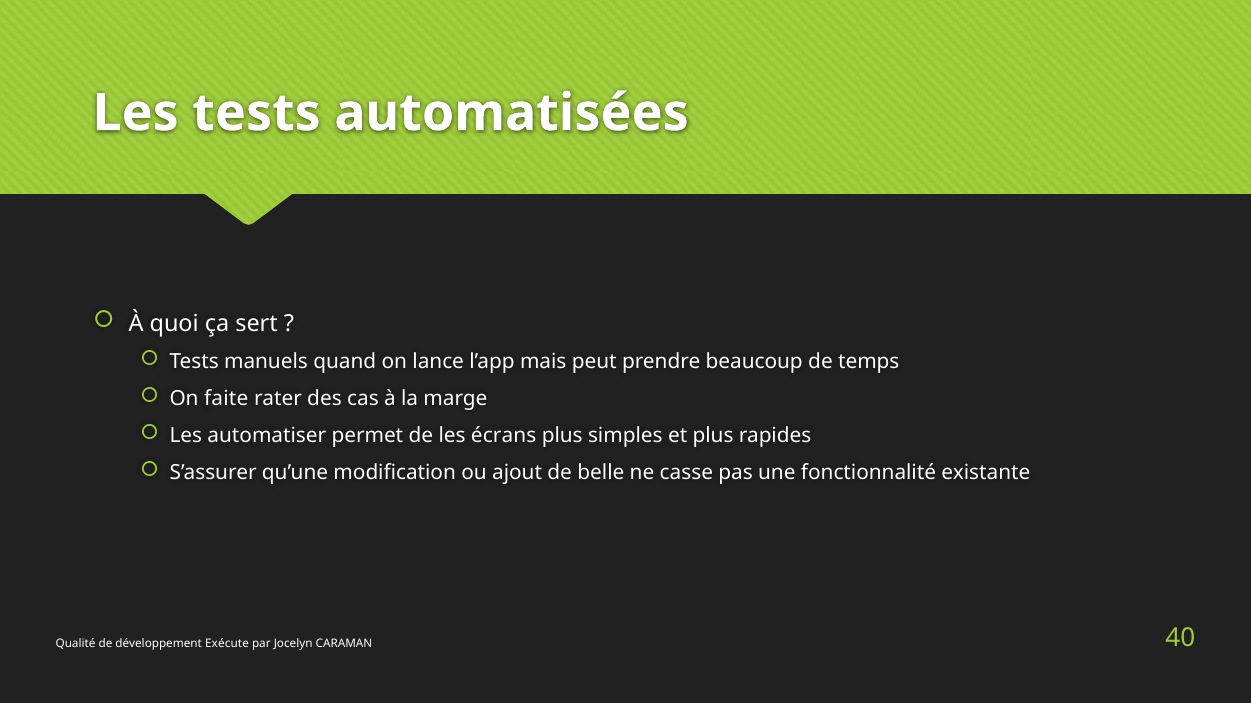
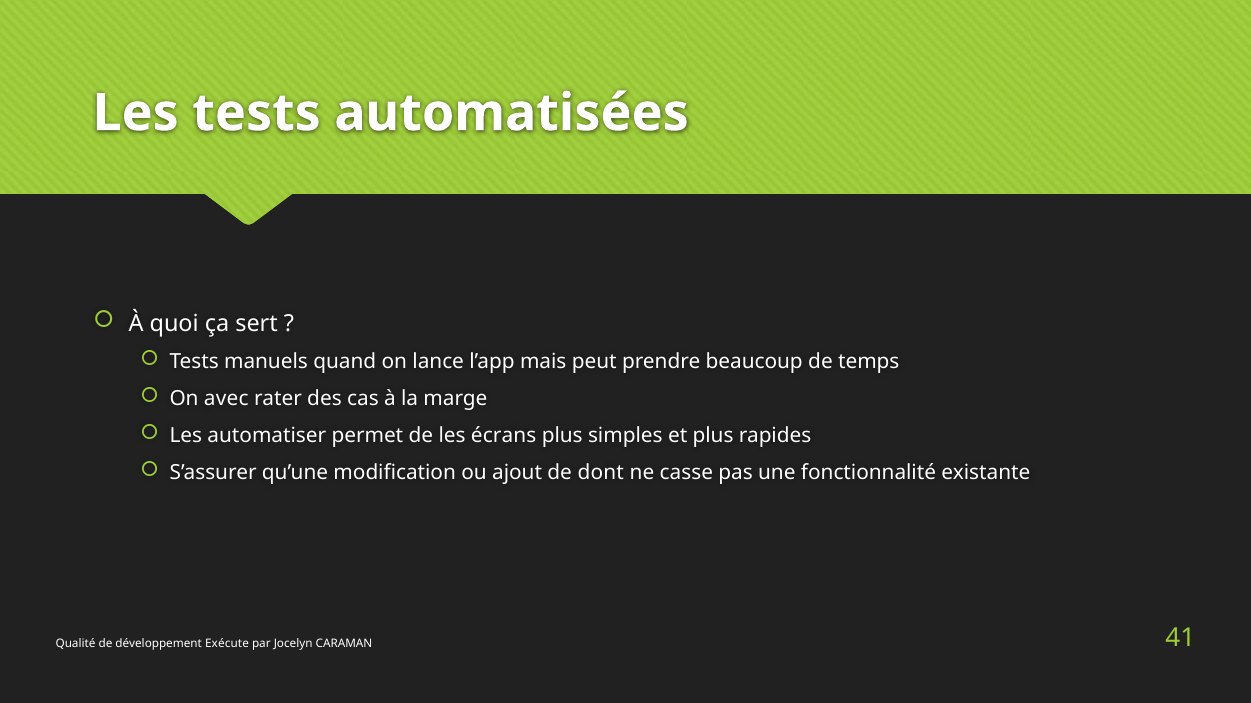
faite: faite -> avec
belle: belle -> dont
40: 40 -> 41
